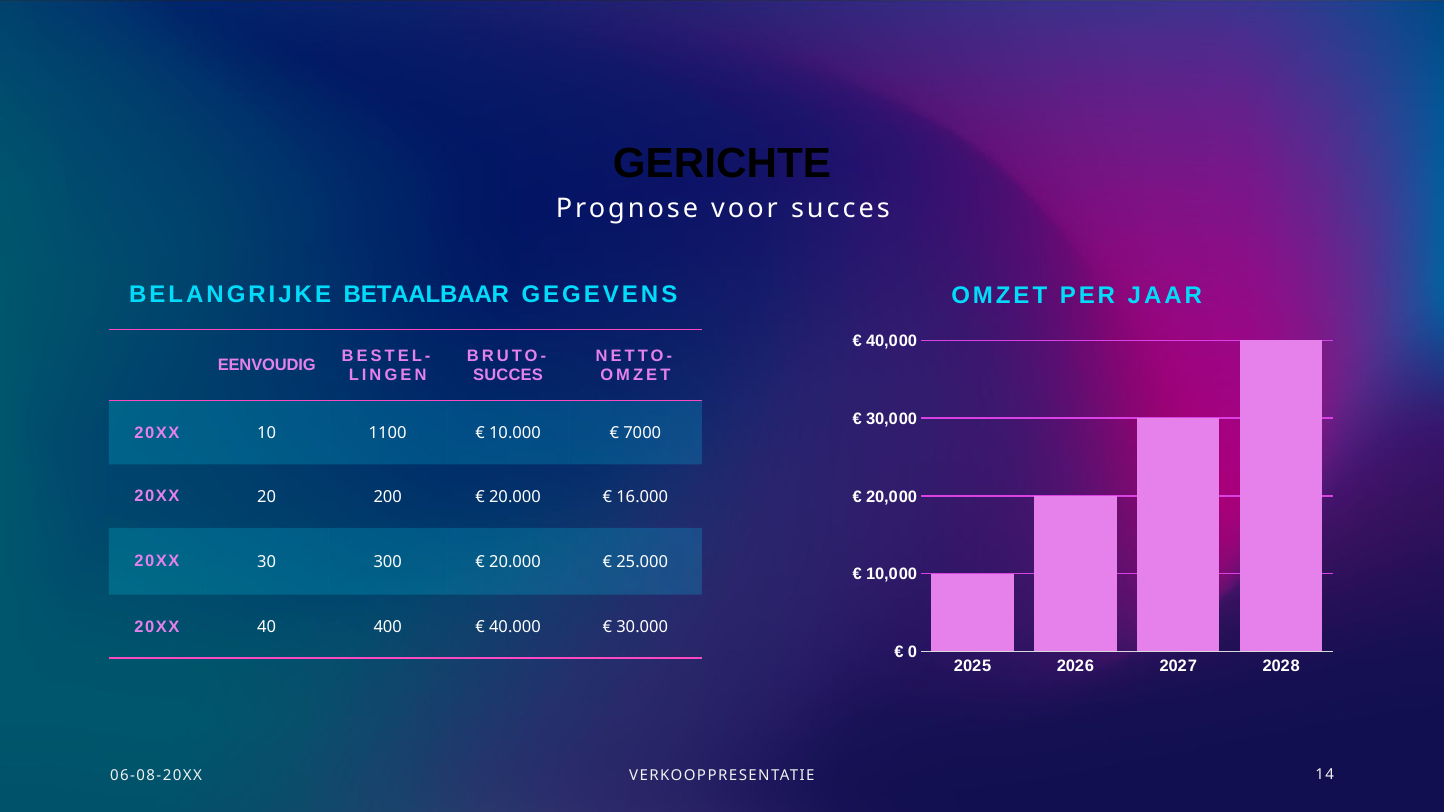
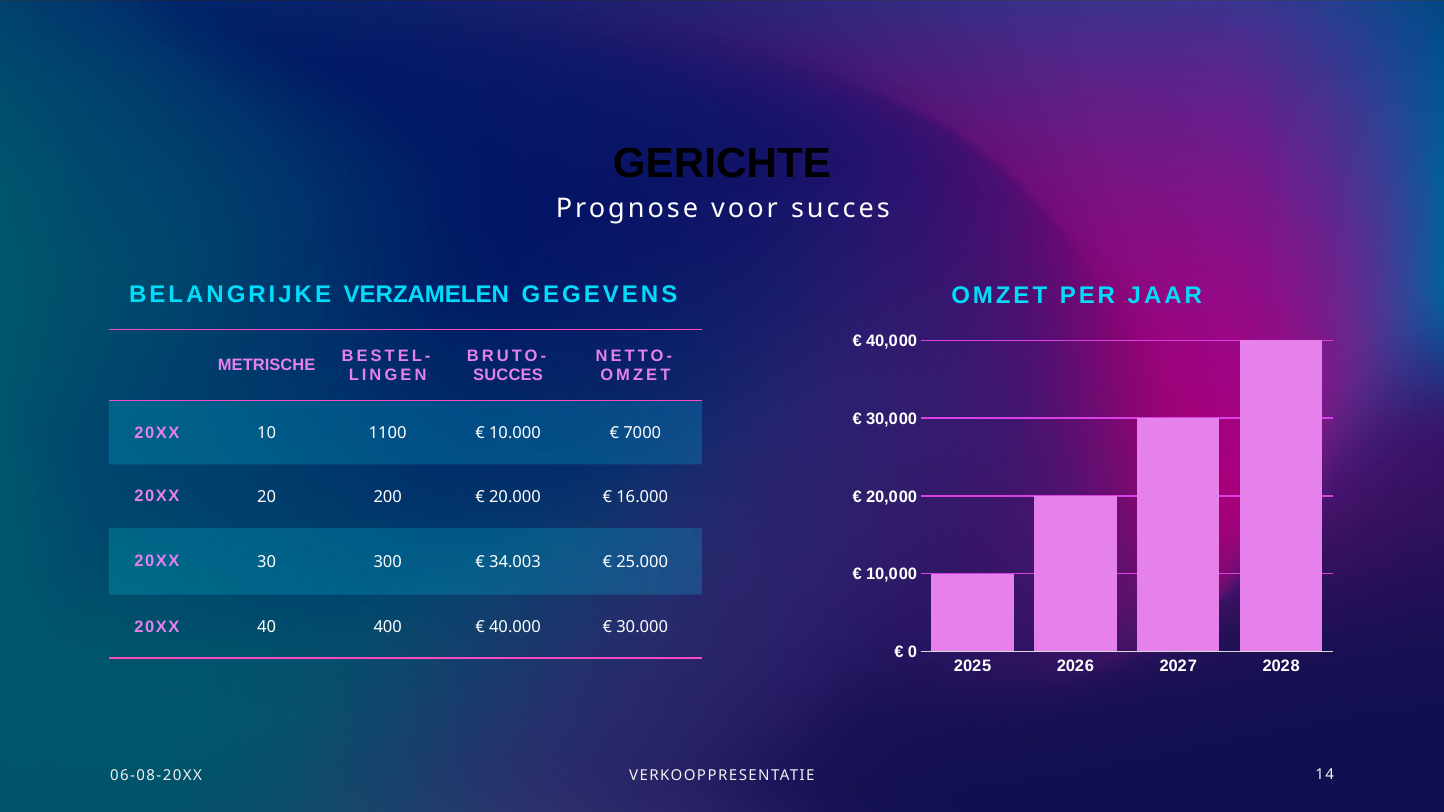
BETAALBAAR: BETAALBAAR -> VERZAMELEN
EENVOUDIG: EENVOUDIG -> METRISCHE
20.000 at (515, 562): 20.000 -> 34.003
